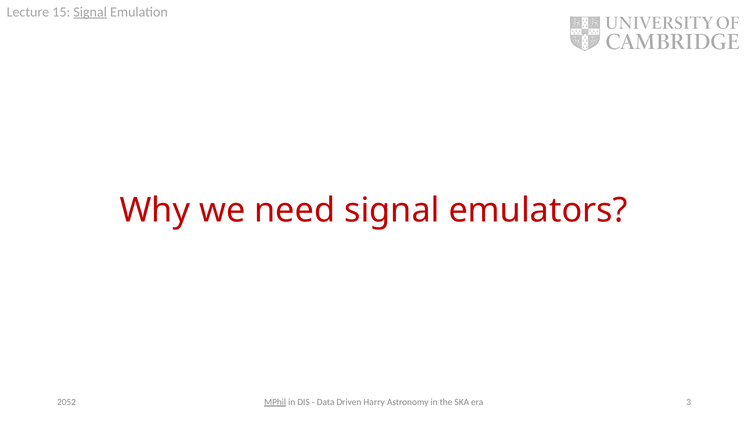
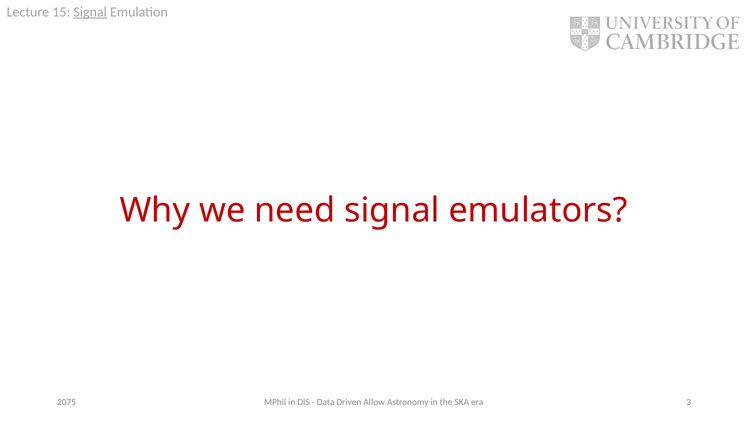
MPhil underline: present -> none
Harry: Harry -> Allow
2052: 2052 -> 2075
